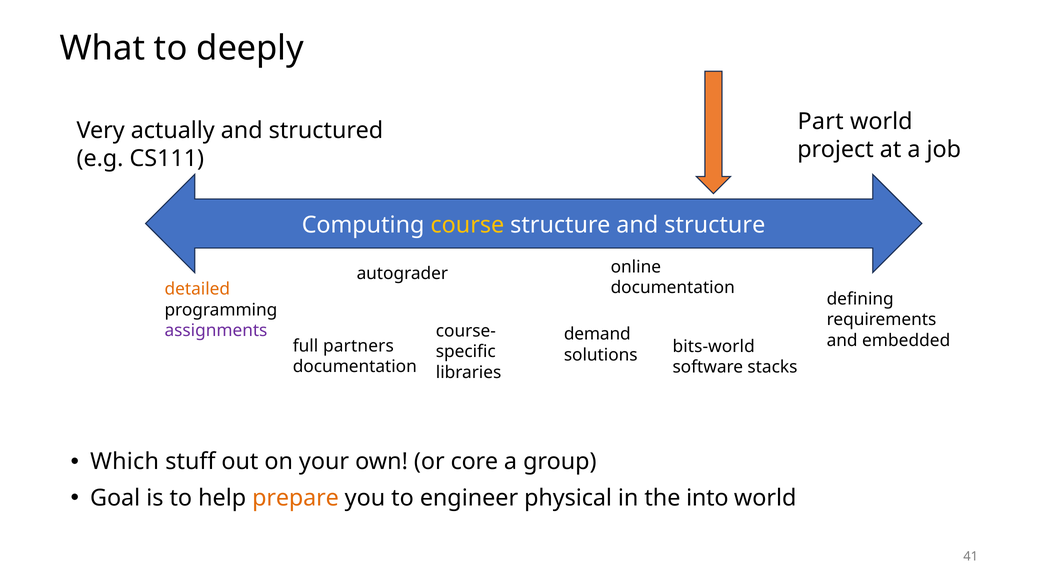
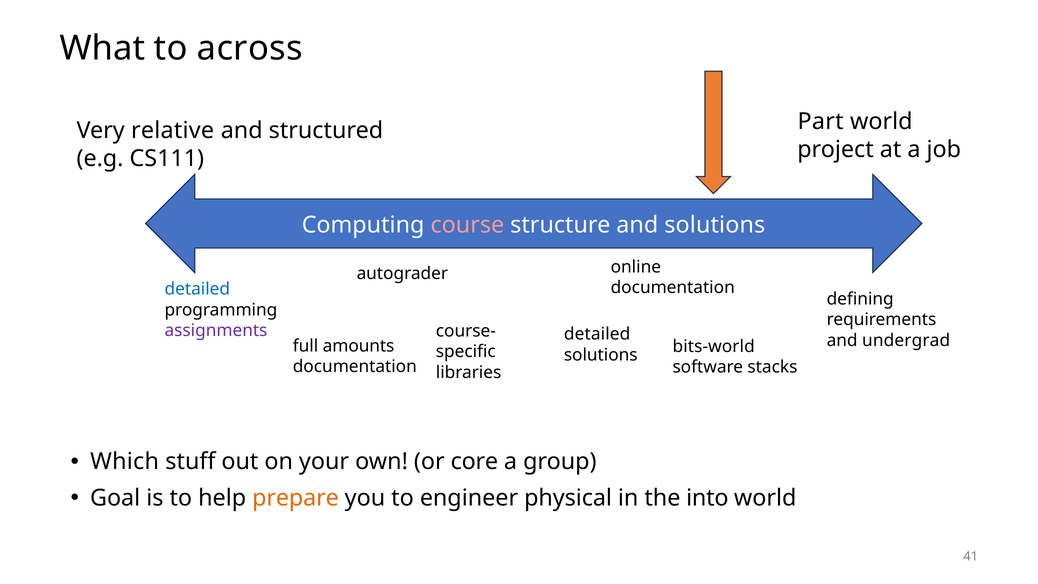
deeply: deeply -> across
actually: actually -> relative
course colour: yellow -> pink
and structure: structure -> solutions
detailed at (197, 289) colour: orange -> blue
demand at (597, 334): demand -> detailed
embedded: embedded -> undergrad
partners: partners -> amounts
